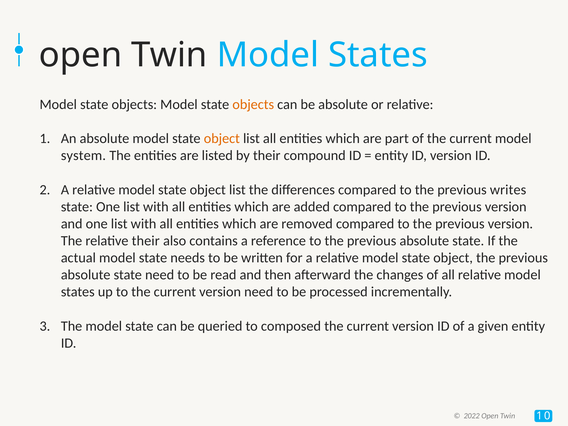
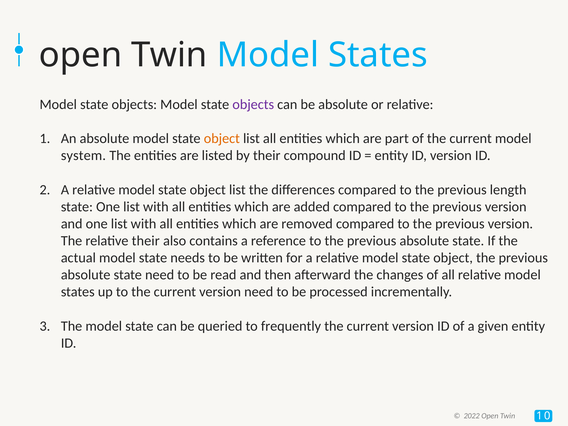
objects at (253, 105) colour: orange -> purple
writes: writes -> length
composed: composed -> frequently
